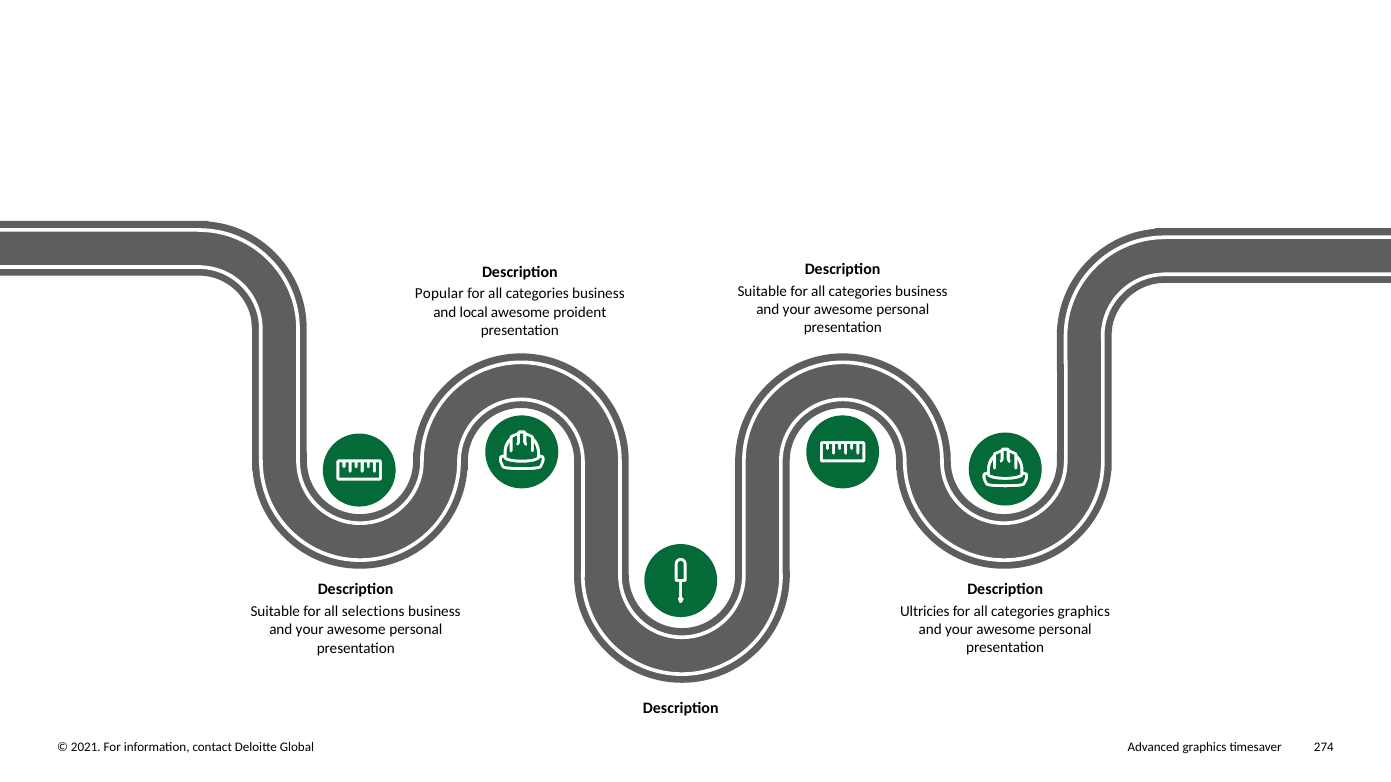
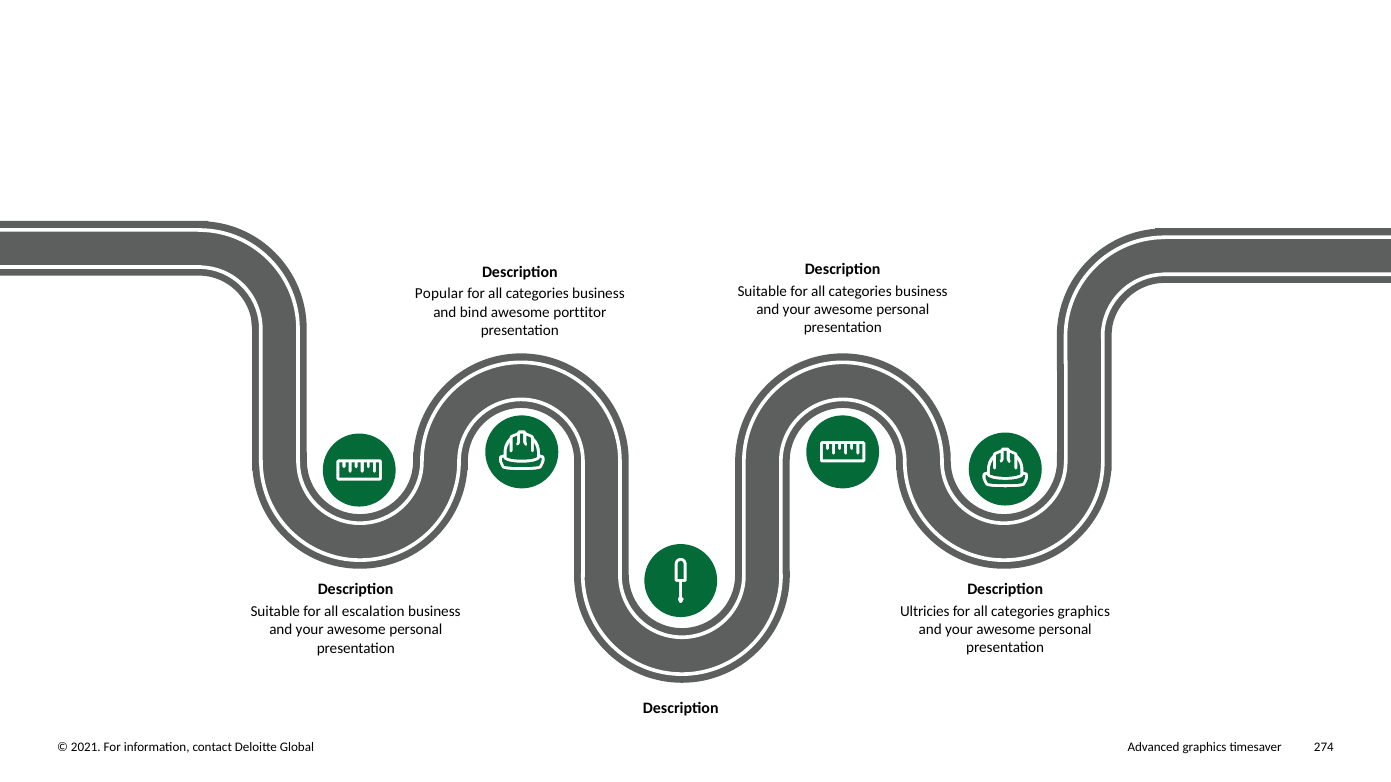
local: local -> bind
proident: proident -> porttitor
selections: selections -> escalation
